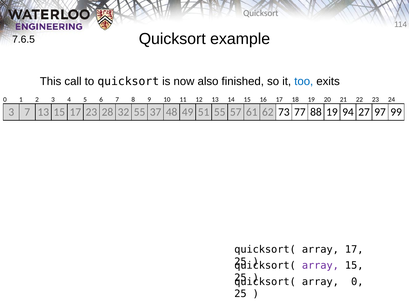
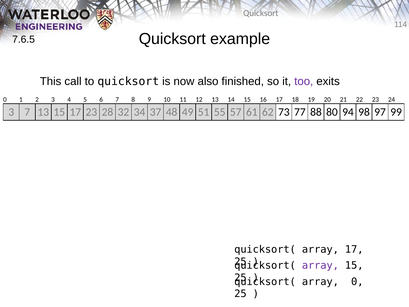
too colour: blue -> purple
32 55: 55 -> 34
88 19: 19 -> 80
27: 27 -> 98
